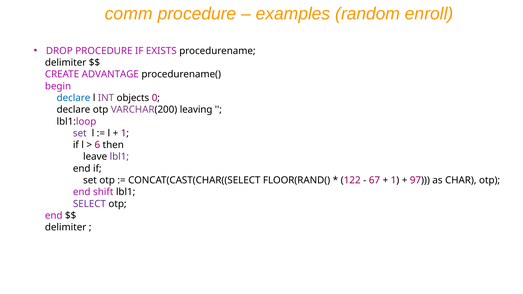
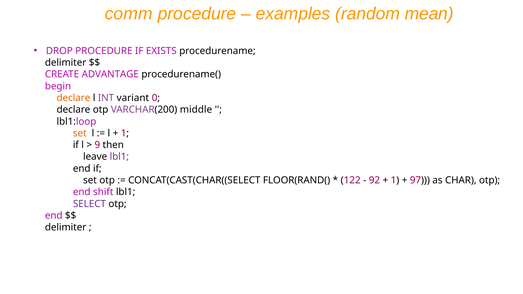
enroll: enroll -> mean
declare at (73, 98) colour: blue -> orange
objects: objects -> variant
leaving: leaving -> middle
set at (80, 133) colour: purple -> orange
6: 6 -> 9
67: 67 -> 92
